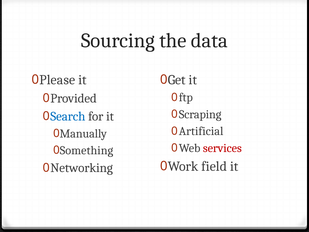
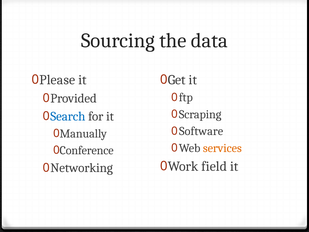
Artificial: Artificial -> Software
services colour: red -> orange
Something: Something -> Conference
